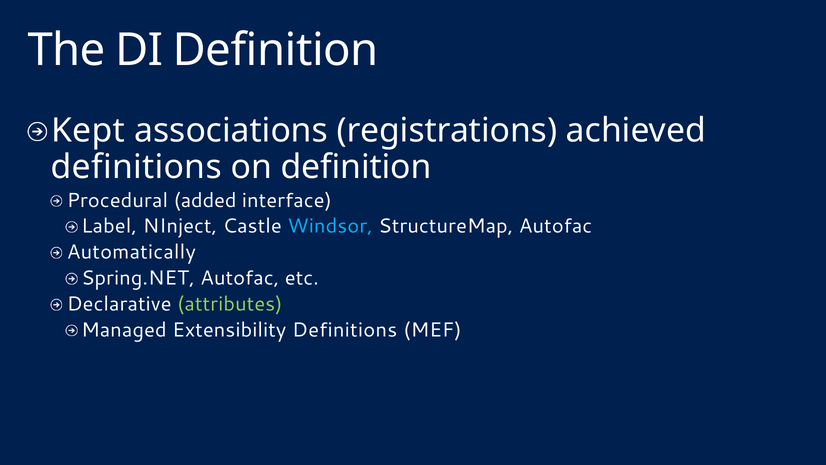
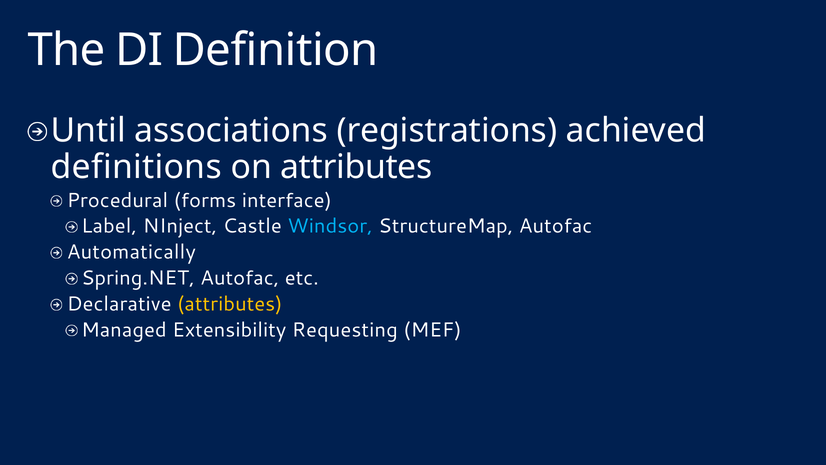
Kept: Kept -> Until
on definition: definition -> attributes
added: added -> forms
attributes at (230, 304) colour: light green -> yellow
Extensibility Definitions: Definitions -> Requesting
